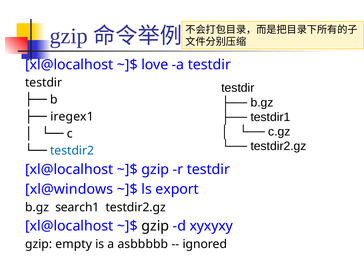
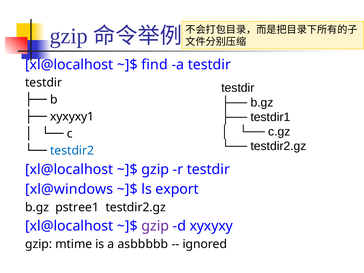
love: love -> find
iregex1: iregex1 -> xyxyxy1
search1: search1 -> pstree1
gzip at (155, 226) colour: black -> purple
empty: empty -> mtime
